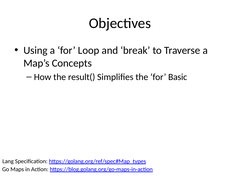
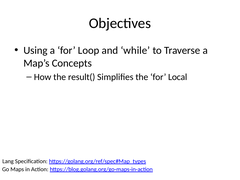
break: break -> while
Basic: Basic -> Local
